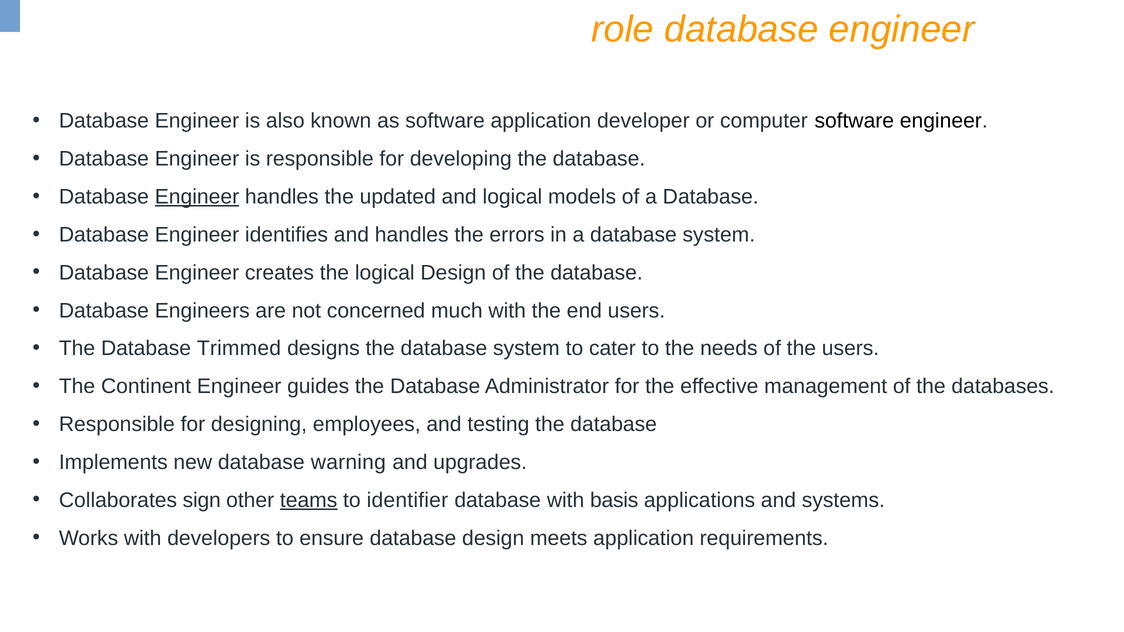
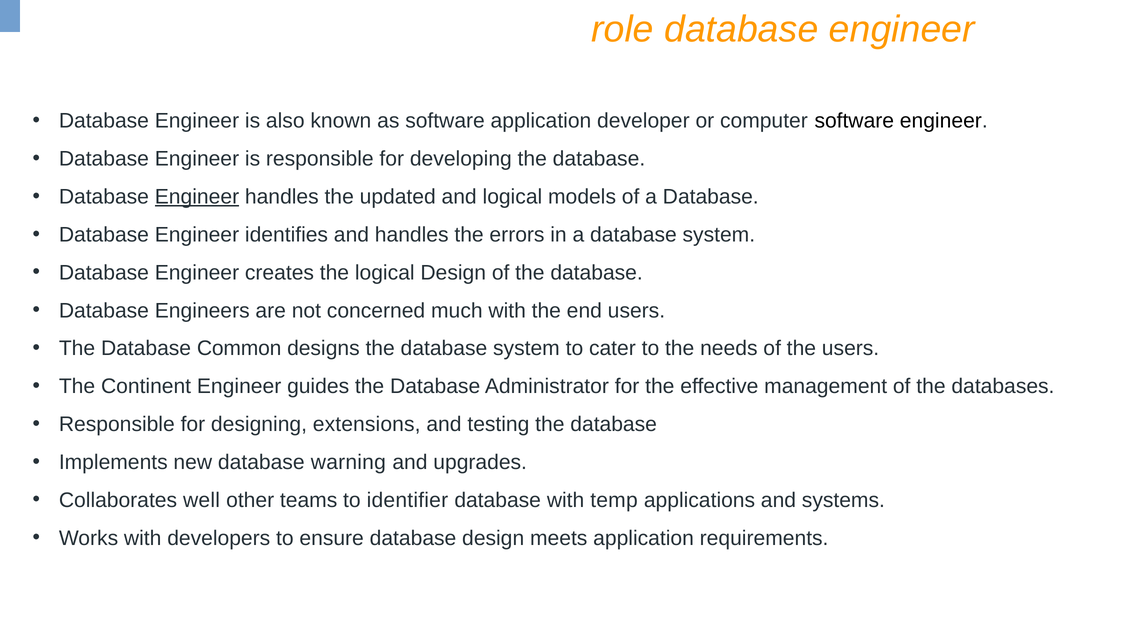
Trimmed: Trimmed -> Common
employees: employees -> extensions
sign: sign -> well
teams underline: present -> none
basis: basis -> temp
